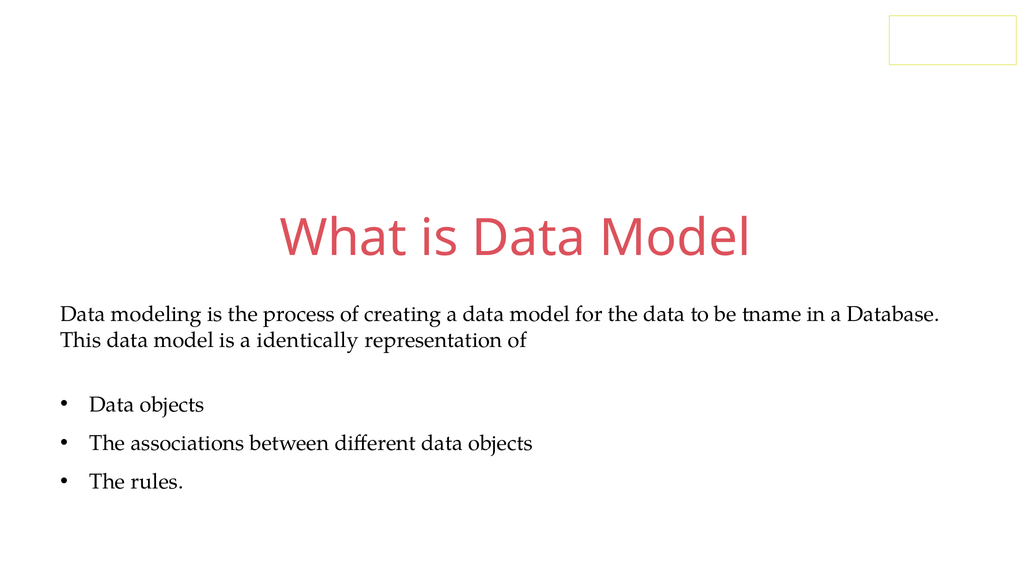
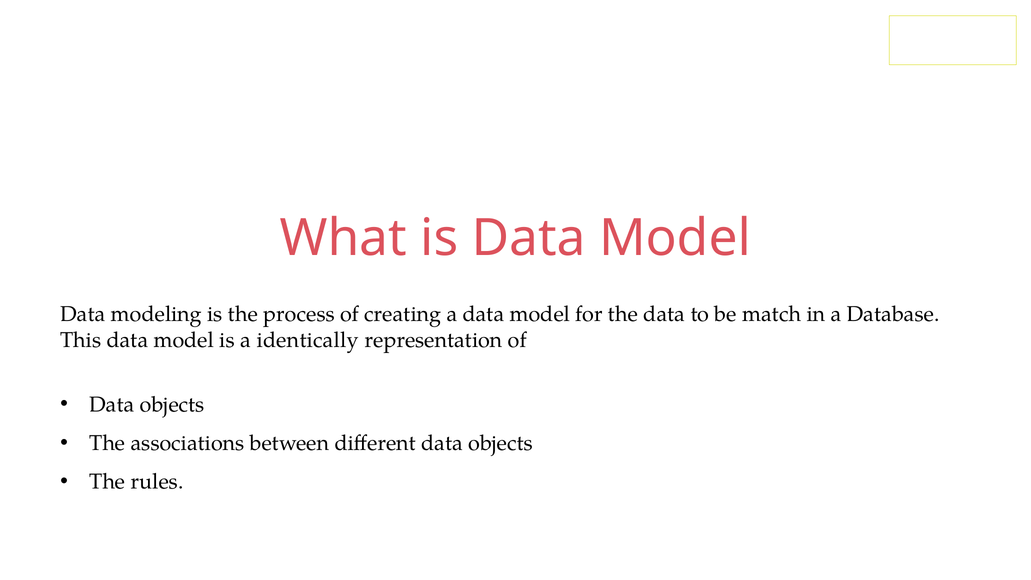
tname: tname -> match
